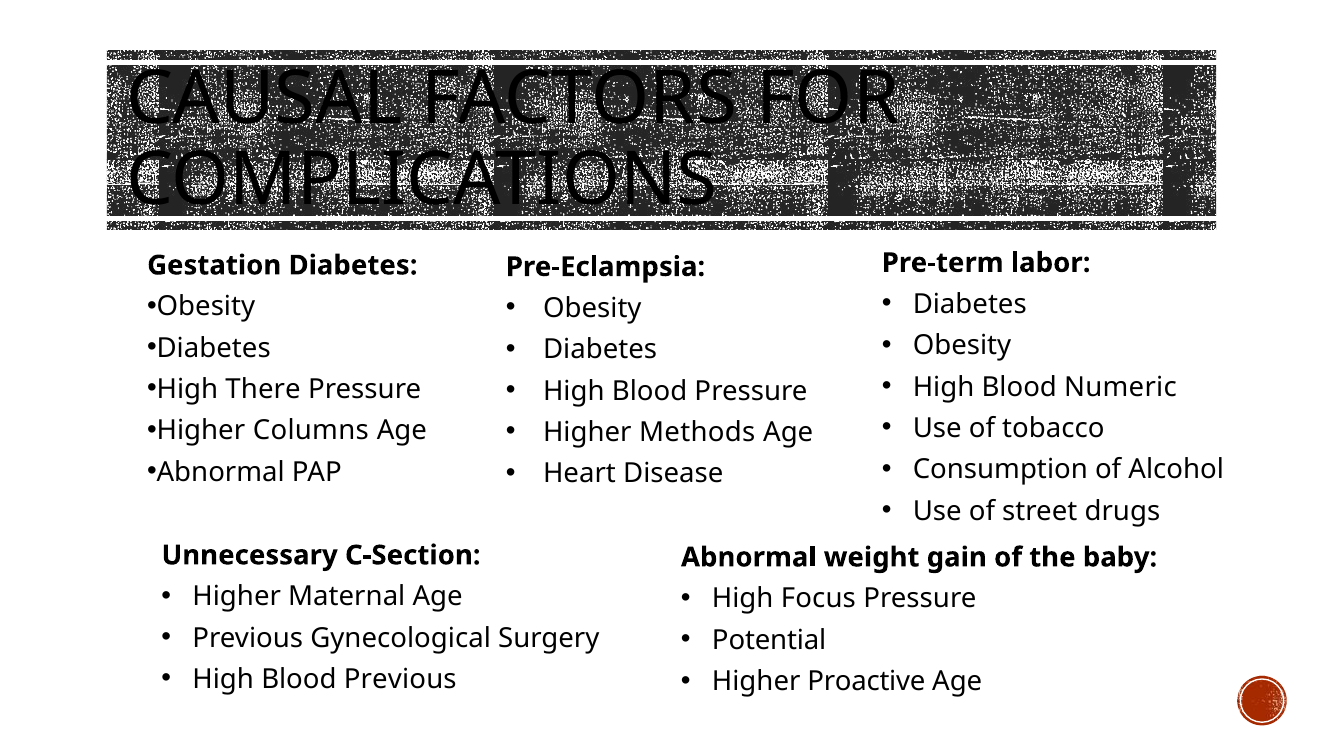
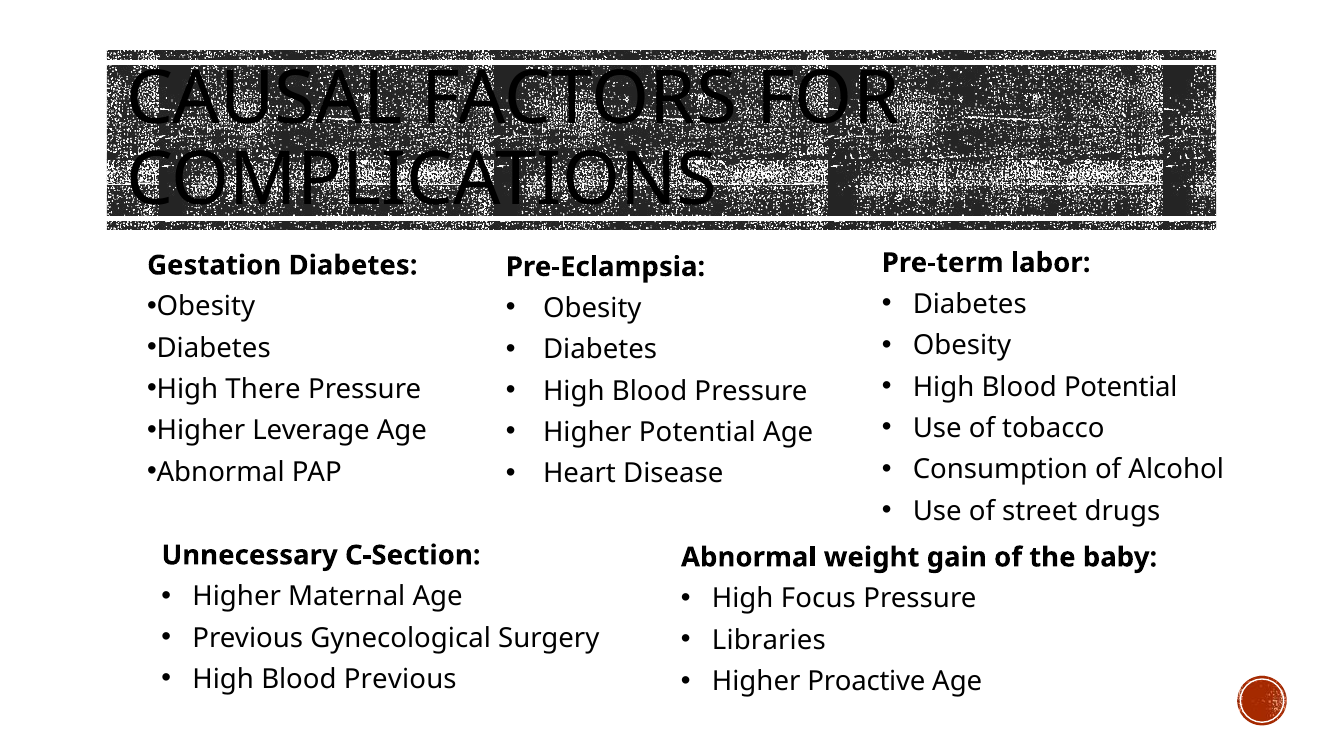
Blood Numeric: Numeric -> Potential
Columns: Columns -> Leverage
Higher Methods: Methods -> Potential
Potential: Potential -> Libraries
